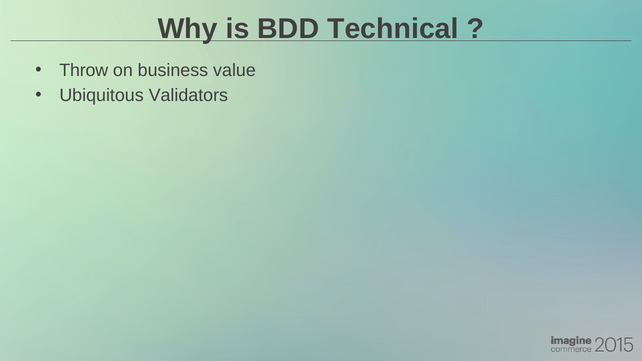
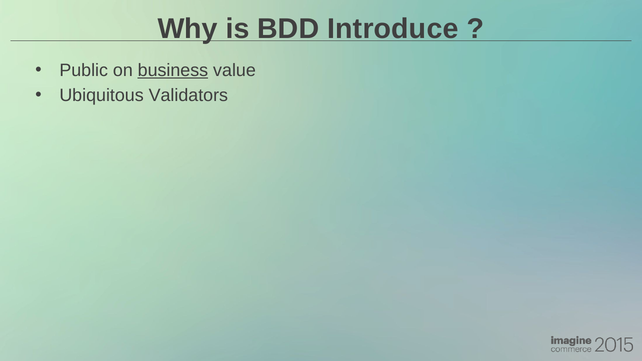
Technical: Technical -> Introduce
Throw: Throw -> Public
business underline: none -> present
